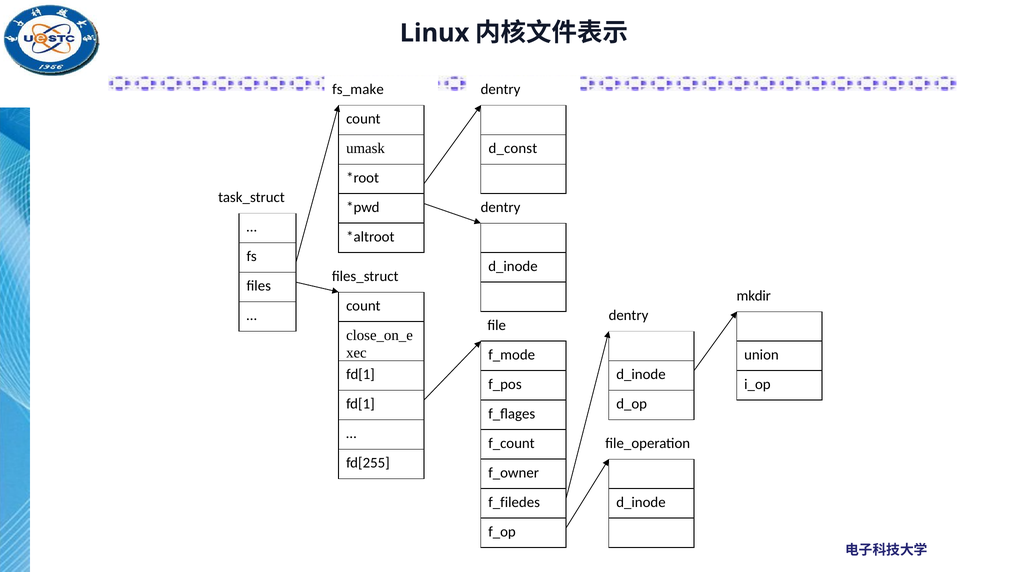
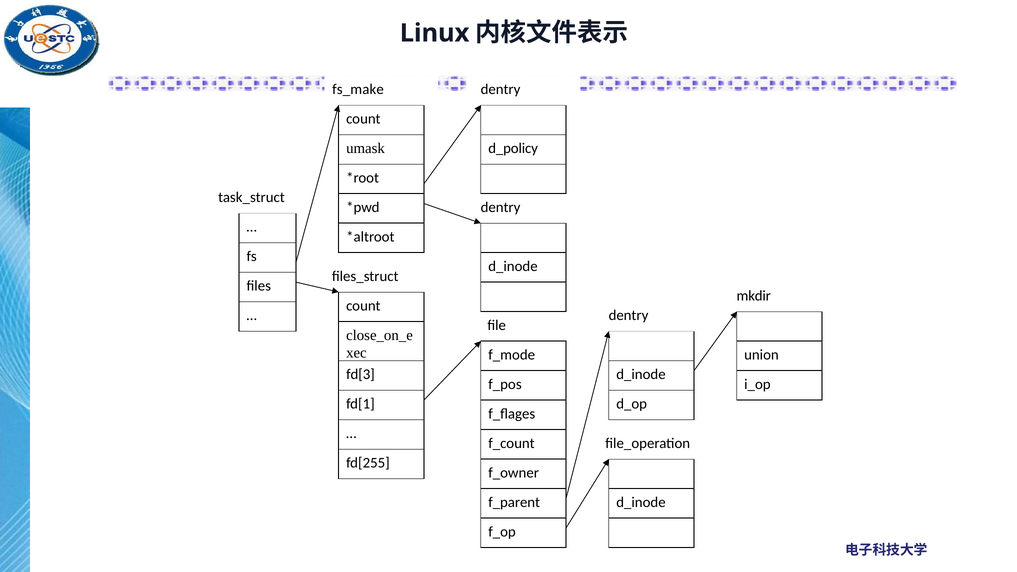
d_const: d_const -> d_policy
fd[1 at (360, 375): fd[1 -> fd[3
f_filedes: f_filedes -> f_parent
